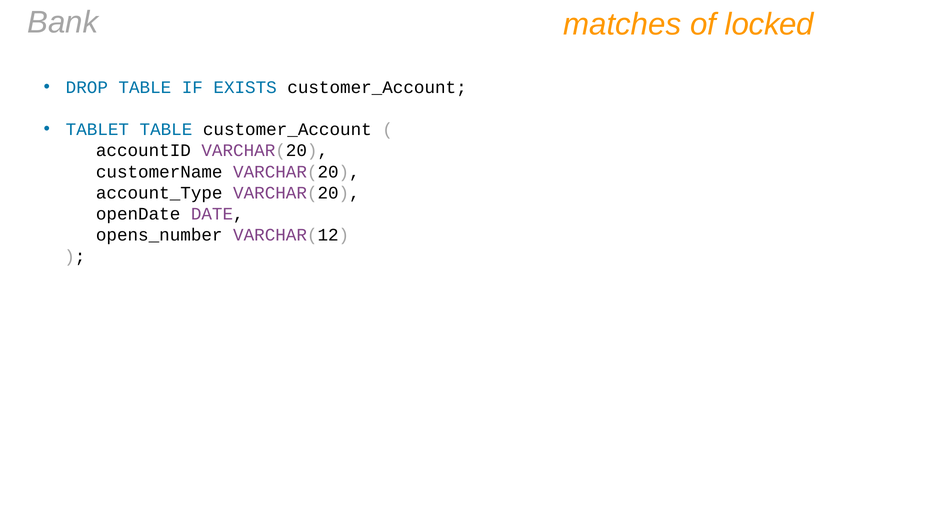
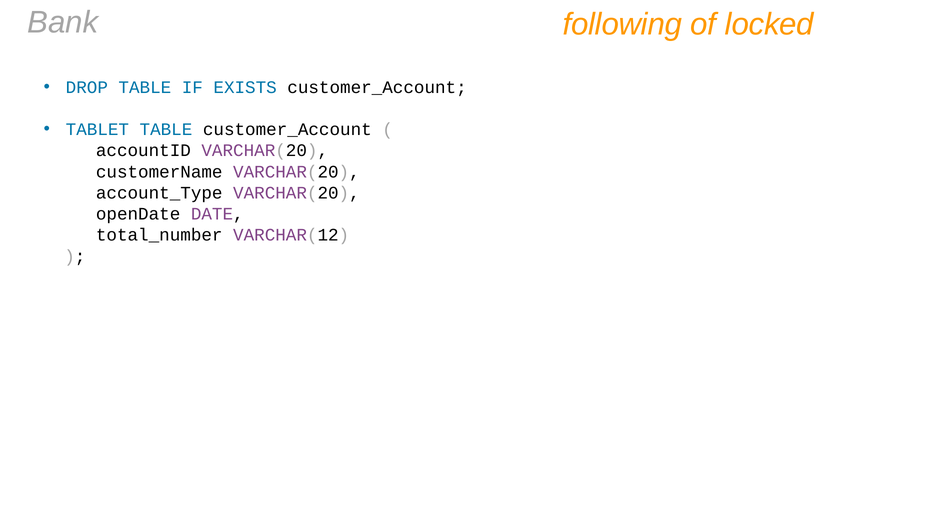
matches: matches -> following
opens_number: opens_number -> total_number
